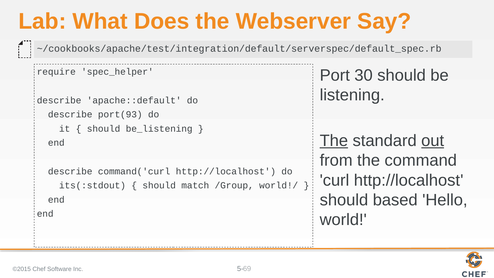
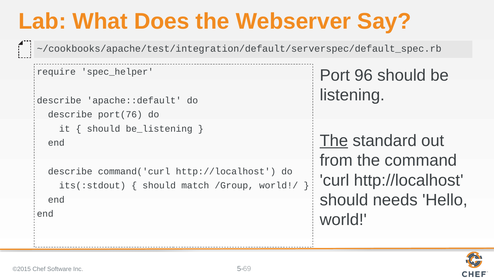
30: 30 -> 96
port(93: port(93 -> port(76
out underline: present -> none
based: based -> needs
